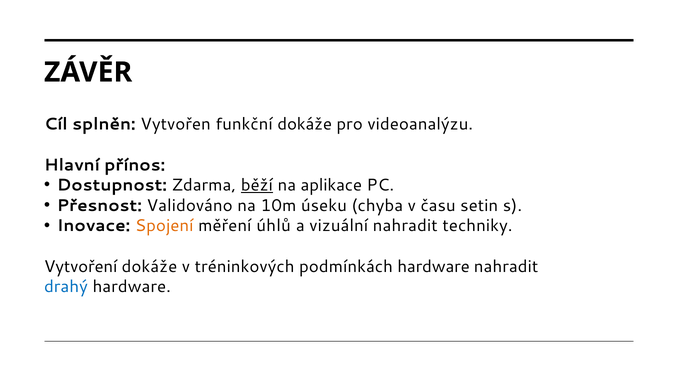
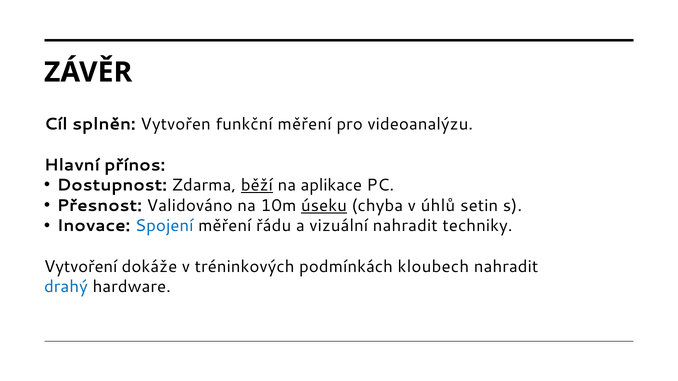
funkční dokáže: dokáže -> měření
úseku underline: none -> present
času: času -> úhlů
Spojení colour: orange -> blue
úhlů: úhlů -> řádu
podmínkách hardware: hardware -> kloubech
